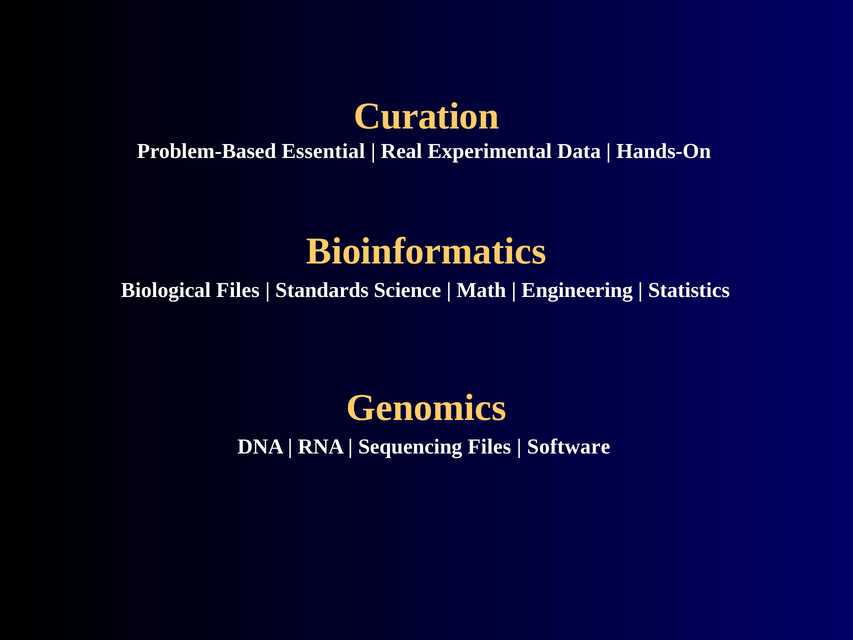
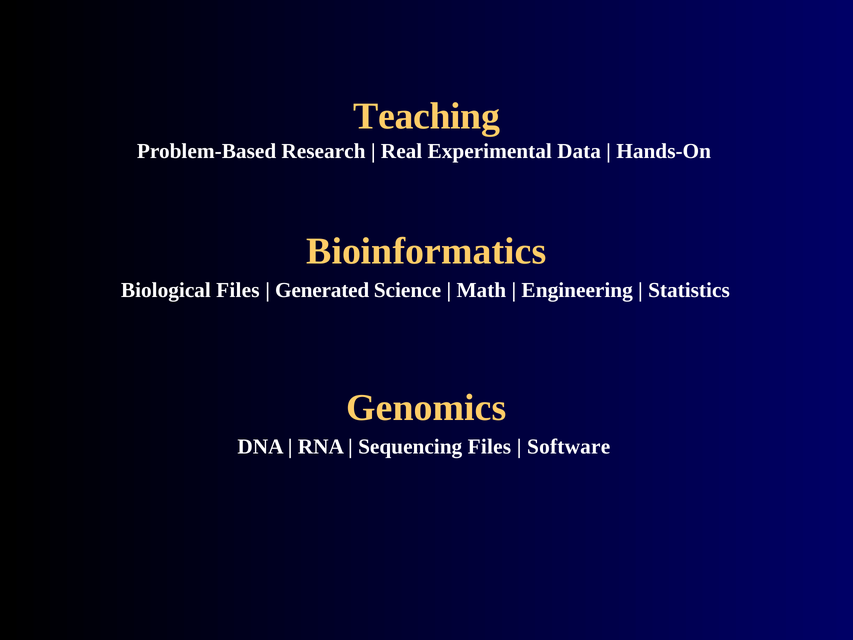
Curation: Curation -> Teaching
Essential: Essential -> Research
Standards: Standards -> Generated
